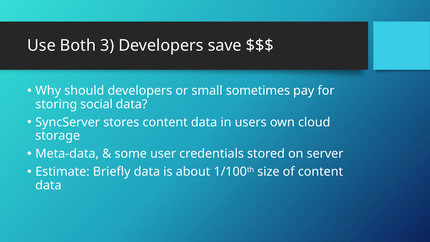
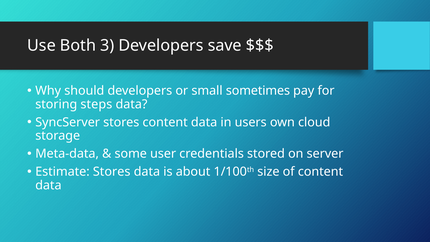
social: social -> steps
Estimate Briefly: Briefly -> Stores
